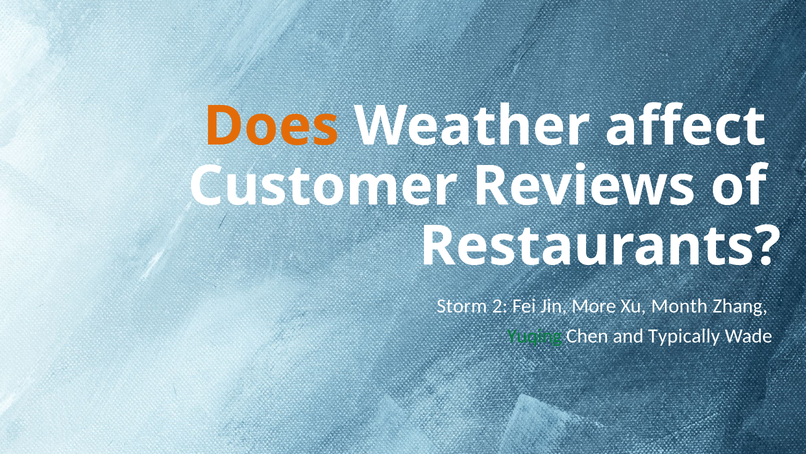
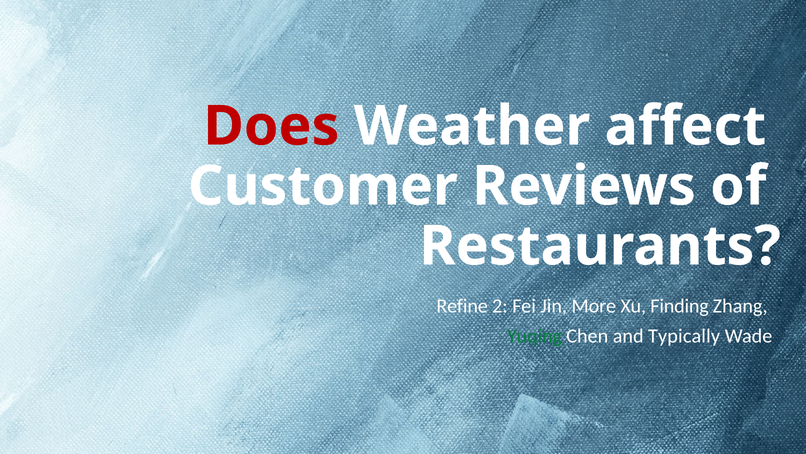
Does colour: orange -> red
Storm: Storm -> Refine
Month: Month -> Finding
